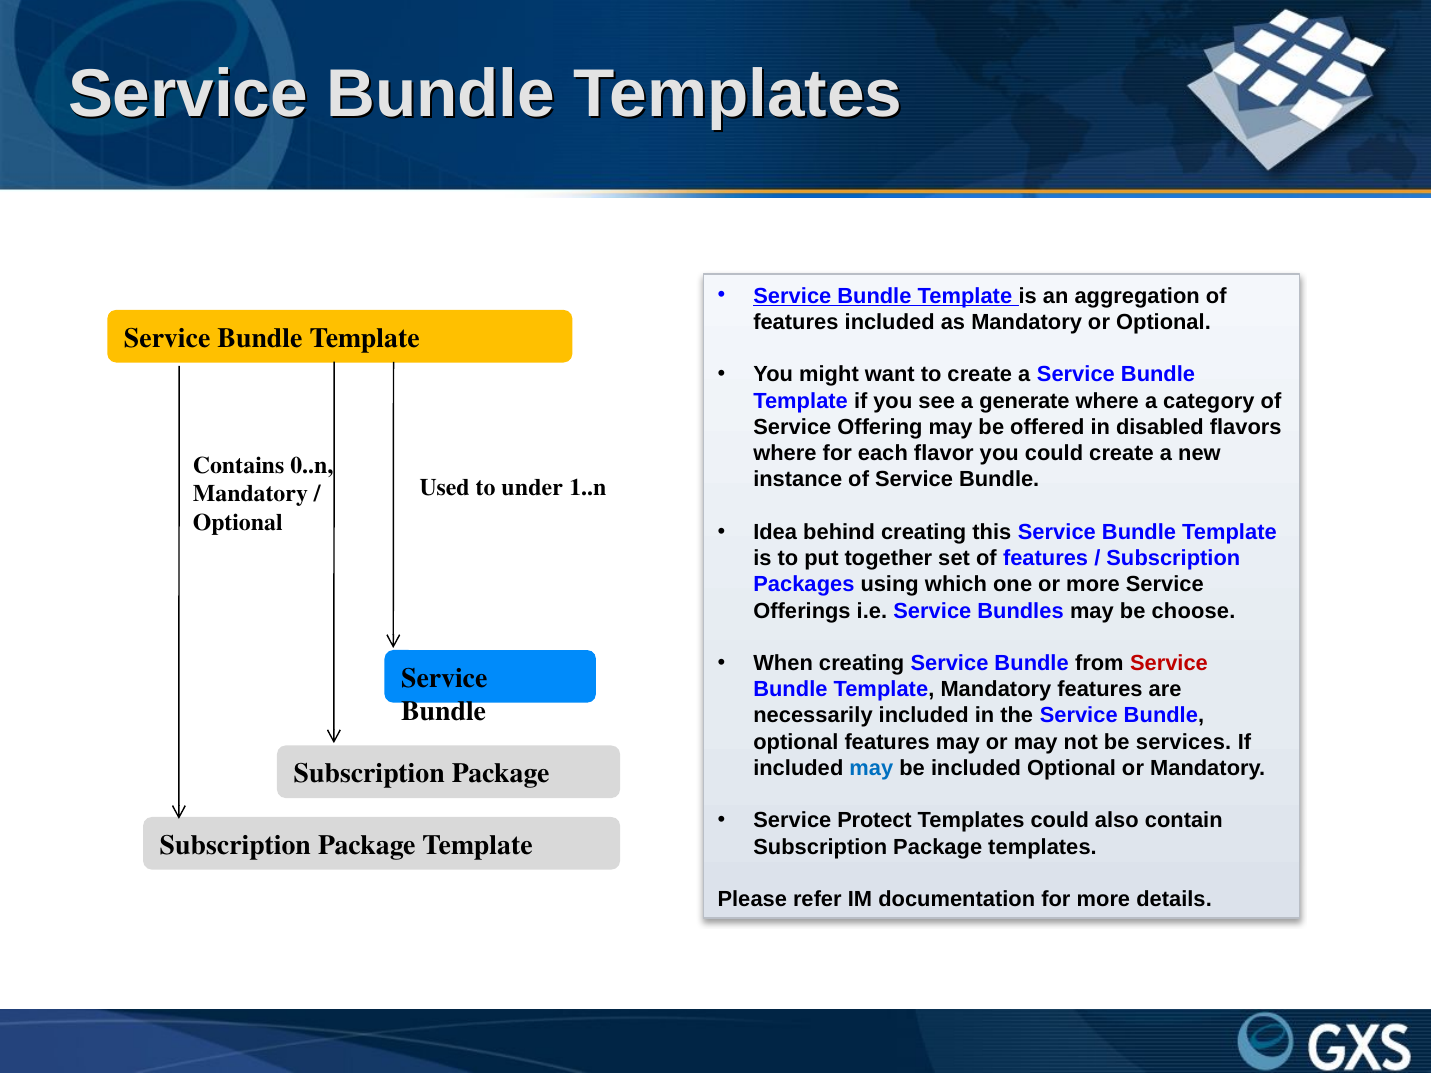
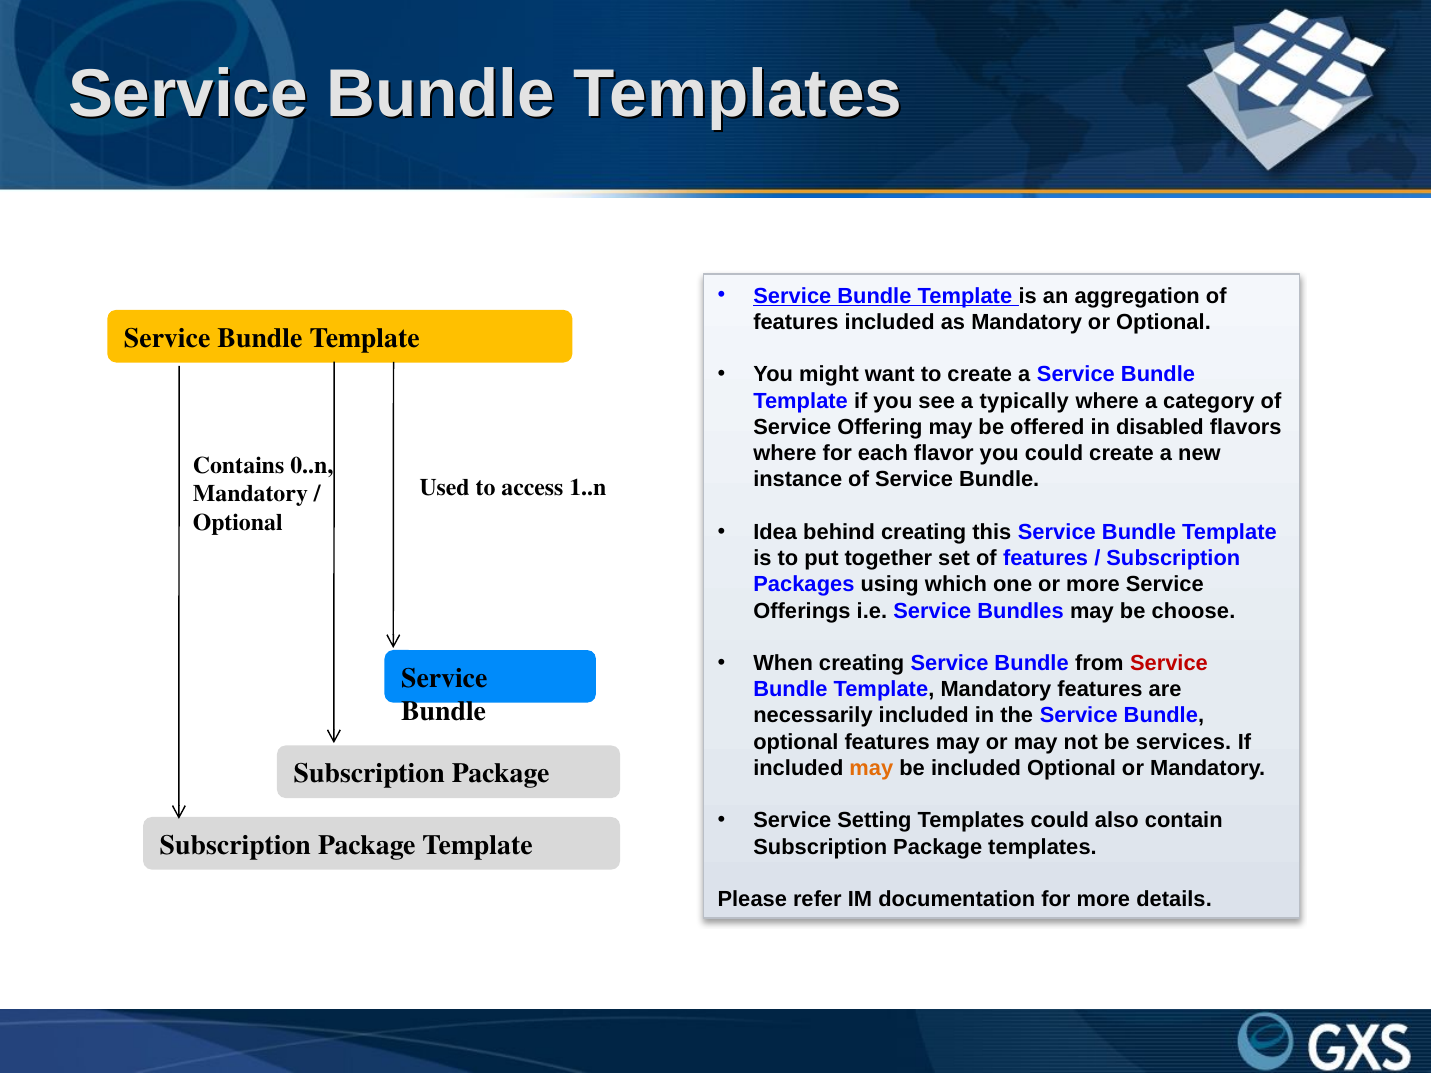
generate: generate -> typically
under: under -> access
may at (871, 768) colour: blue -> orange
Protect: Protect -> Setting
